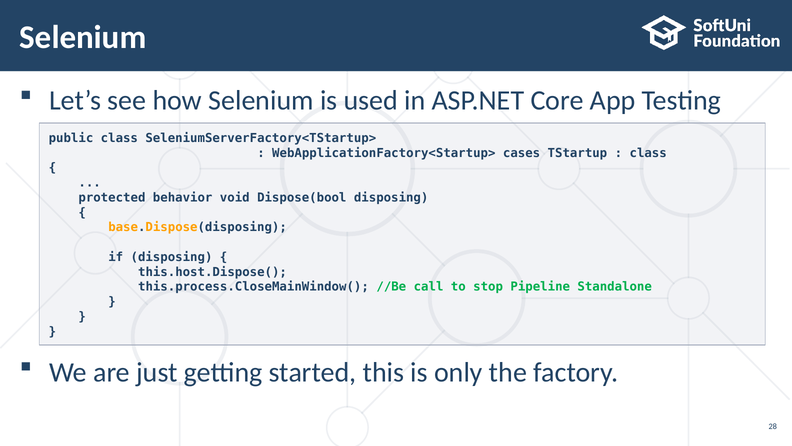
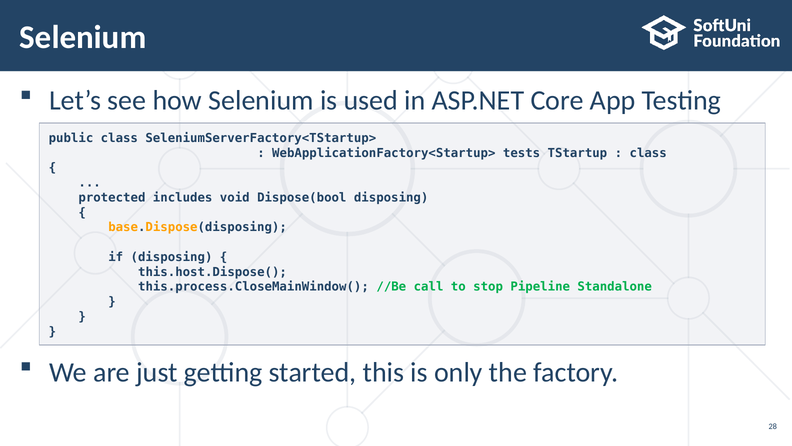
cases: cases -> tests
behavior: behavior -> includes
